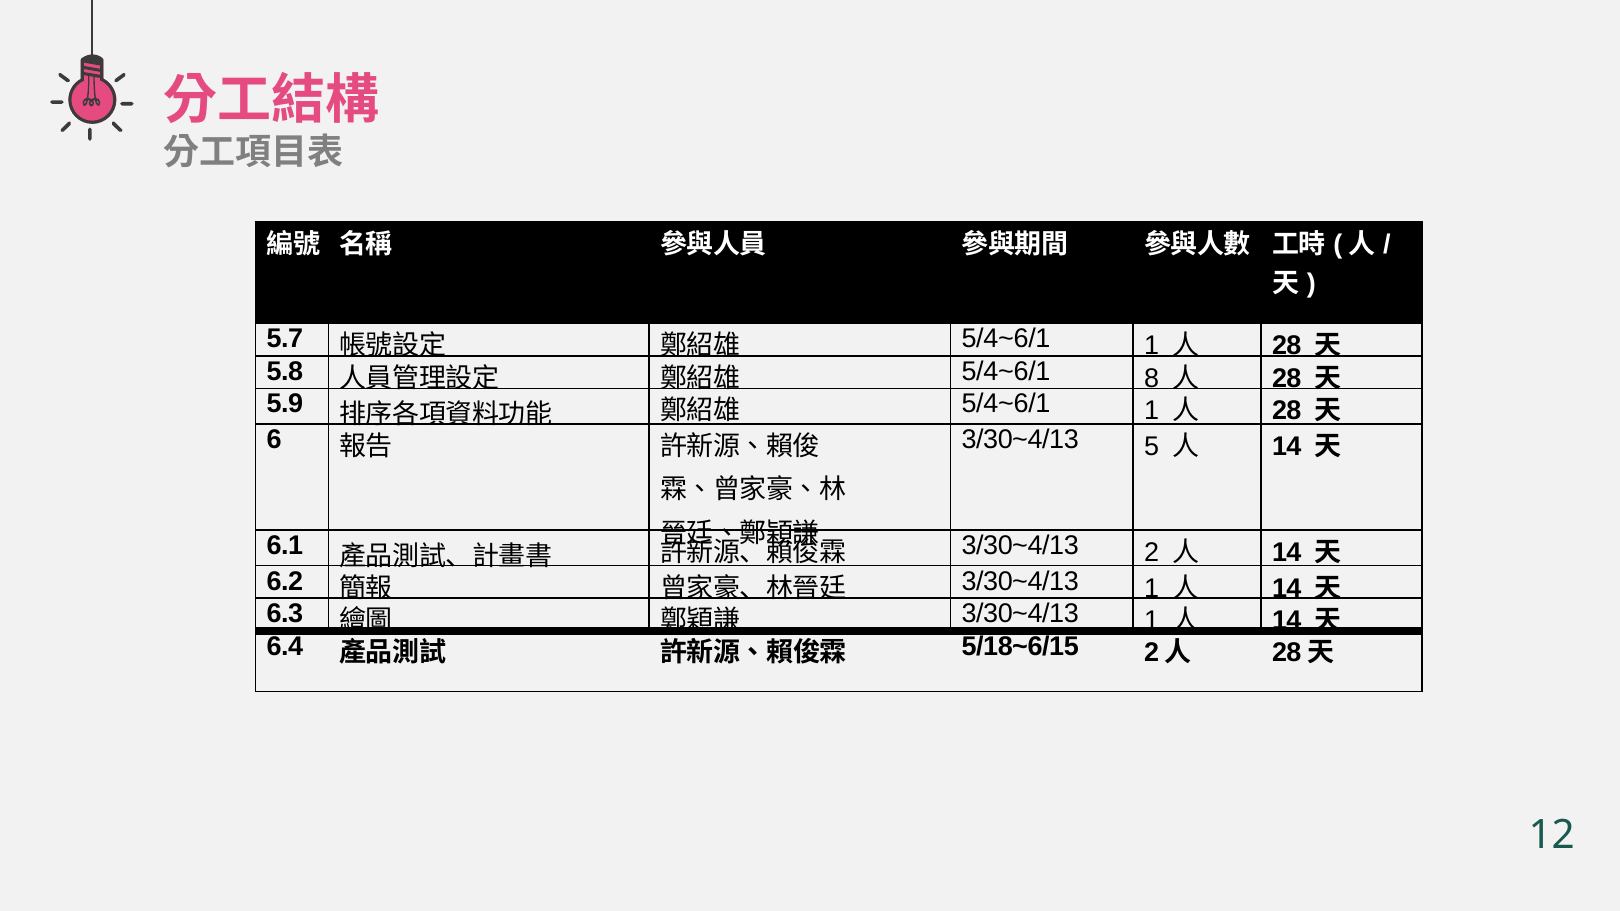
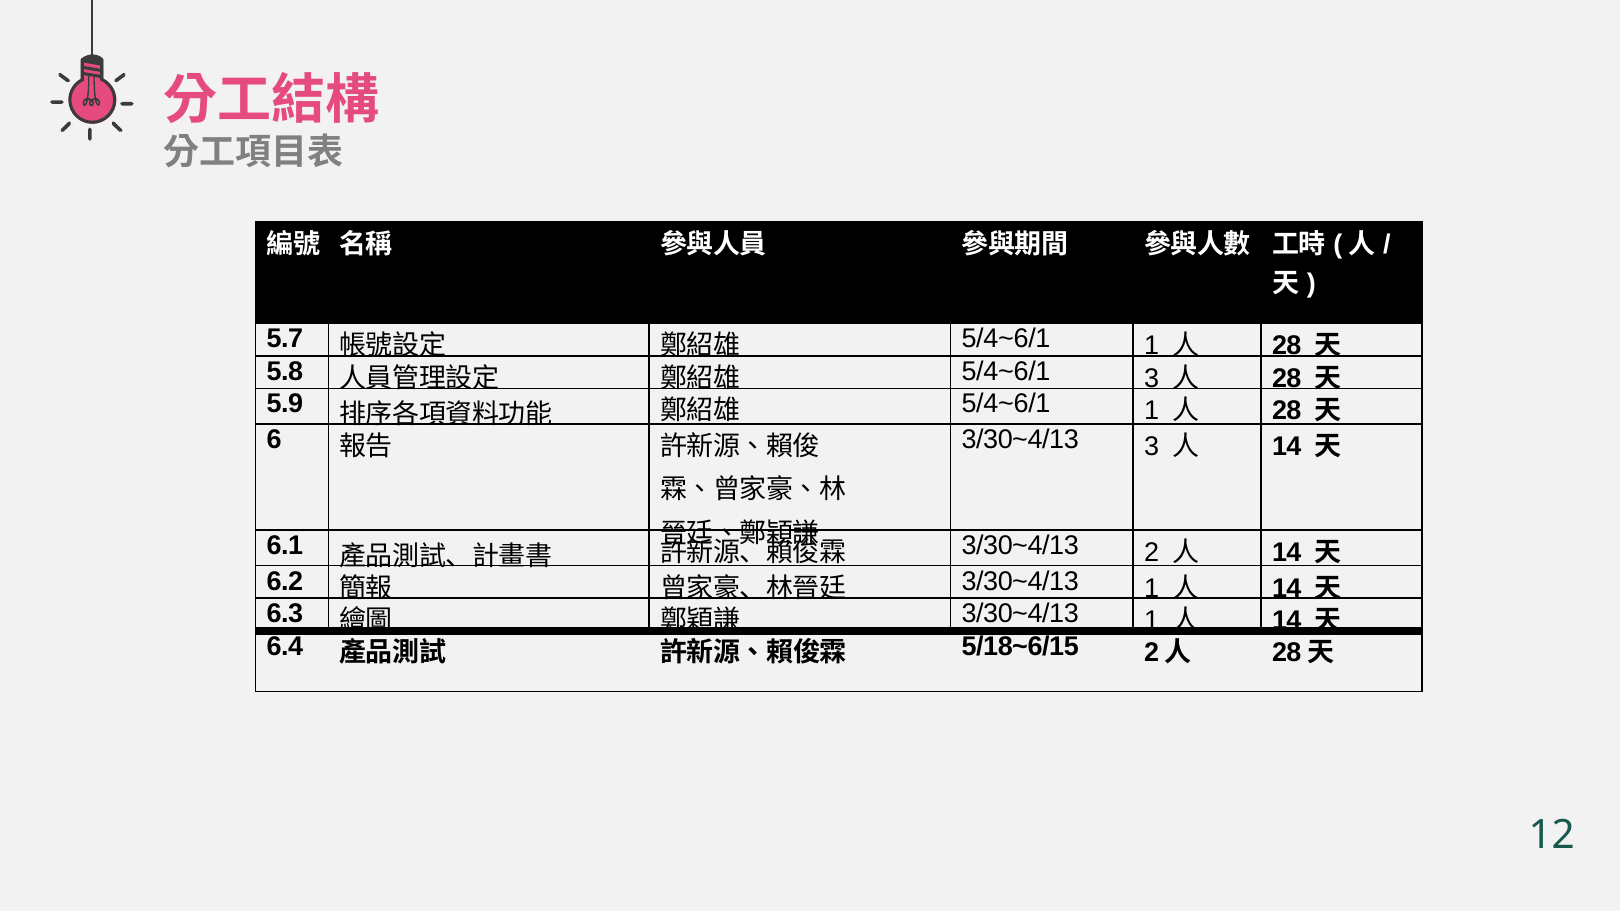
5/4~6/1 8: 8 -> 3
3/30~4/13 5: 5 -> 3
